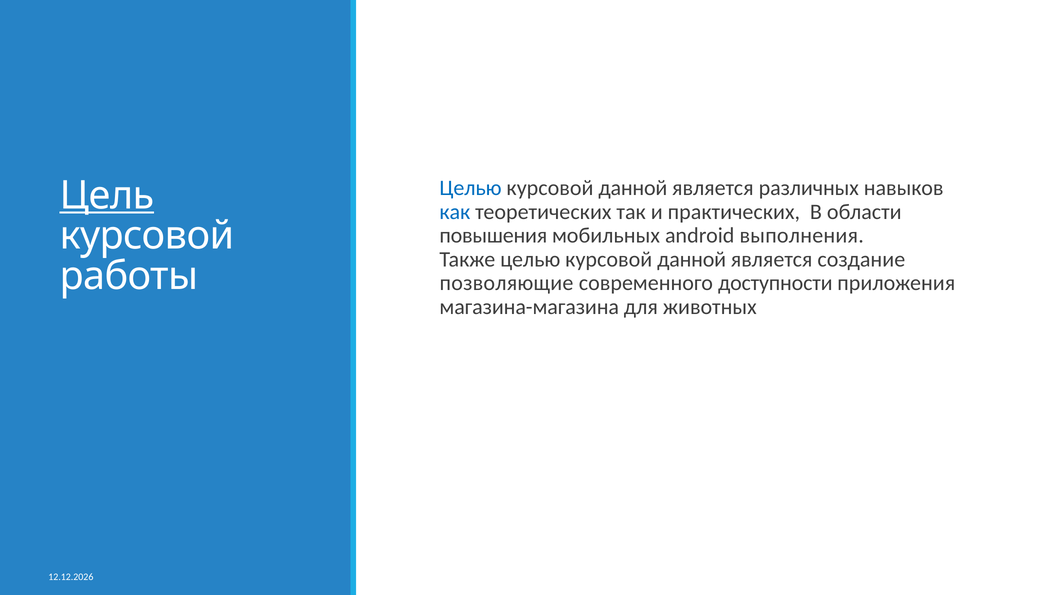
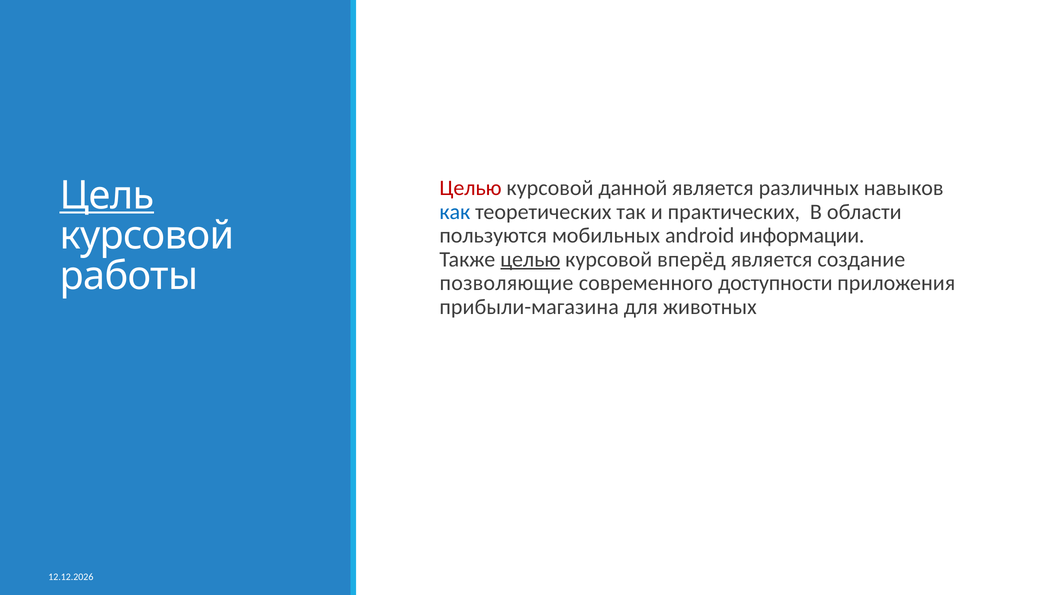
Целью at (471, 188) colour: blue -> red
повышения: повышения -> пользуются
выполнения: выполнения -> информации
целью at (530, 259) underline: none -> present
данной at (692, 259): данной -> вперёд
магазина-магазина: магазина-магазина -> прибыли-магазина
